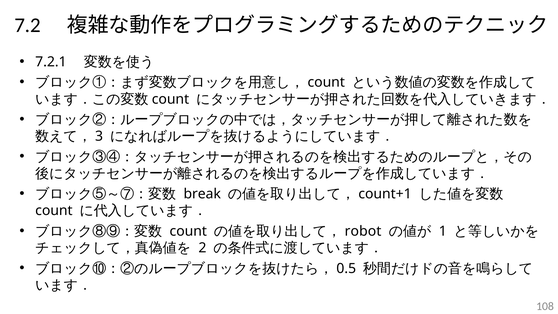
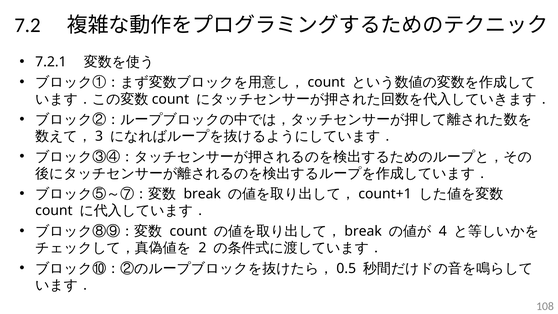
robot at (363, 231): robot -> break
1: 1 -> 4
